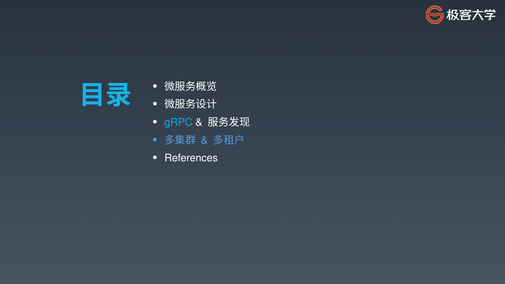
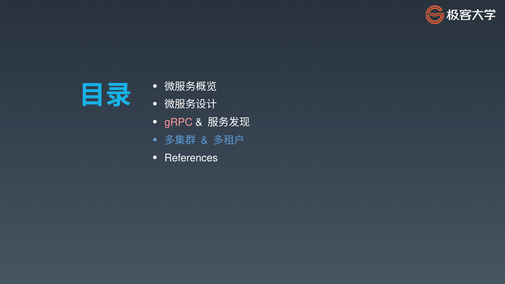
gRPC colour: light blue -> pink
